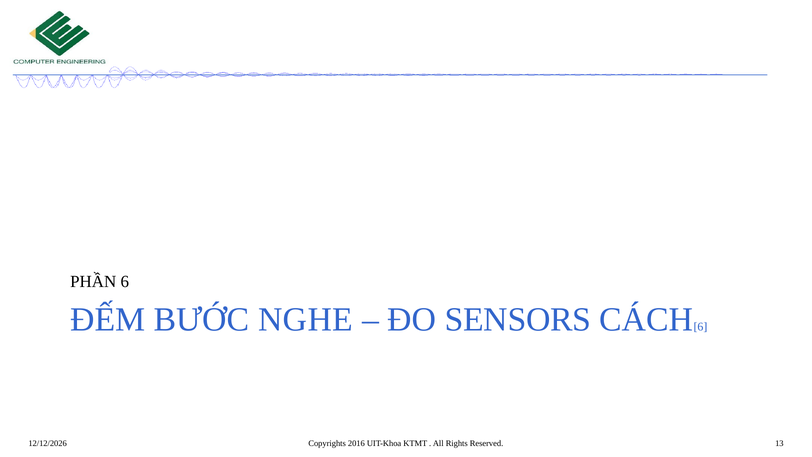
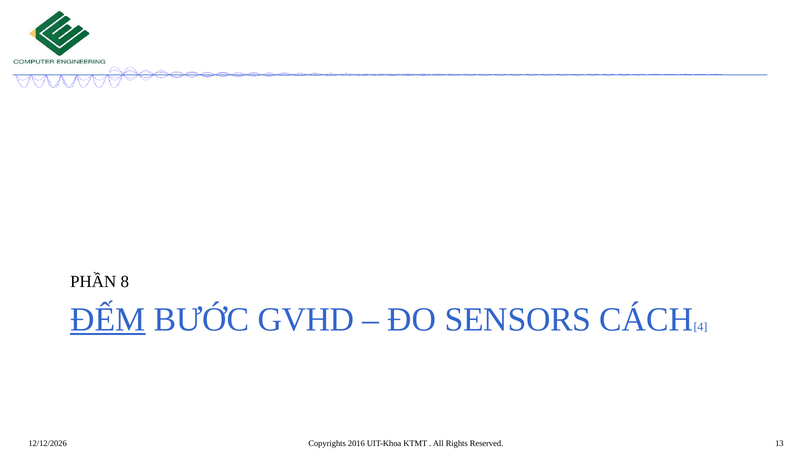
PHẦN 6: 6 -> 8
ĐẾM underline: none -> present
NGHE: NGHE -> GVHD
6 at (700, 326): 6 -> 4
